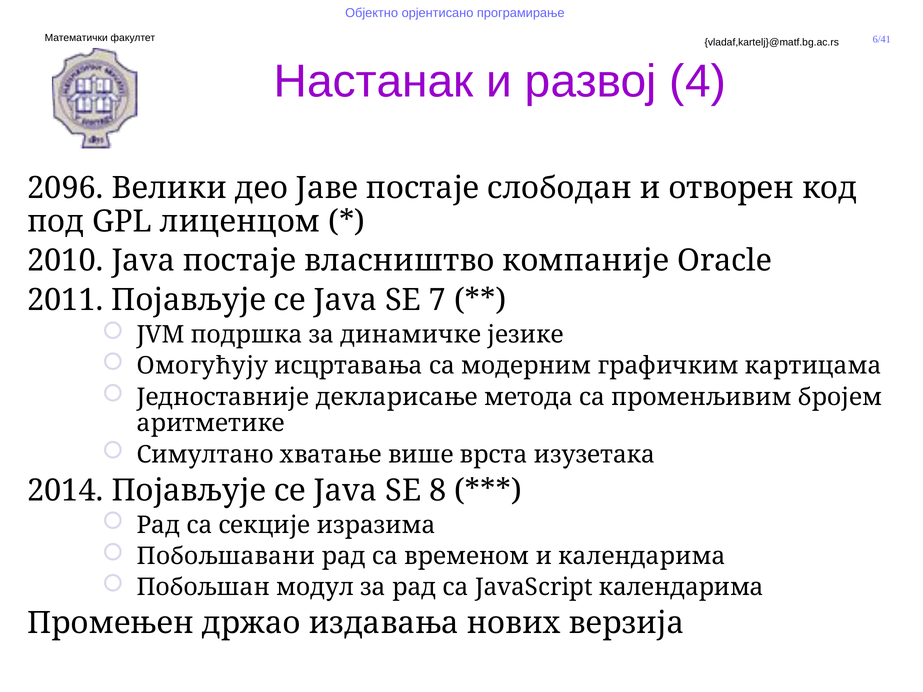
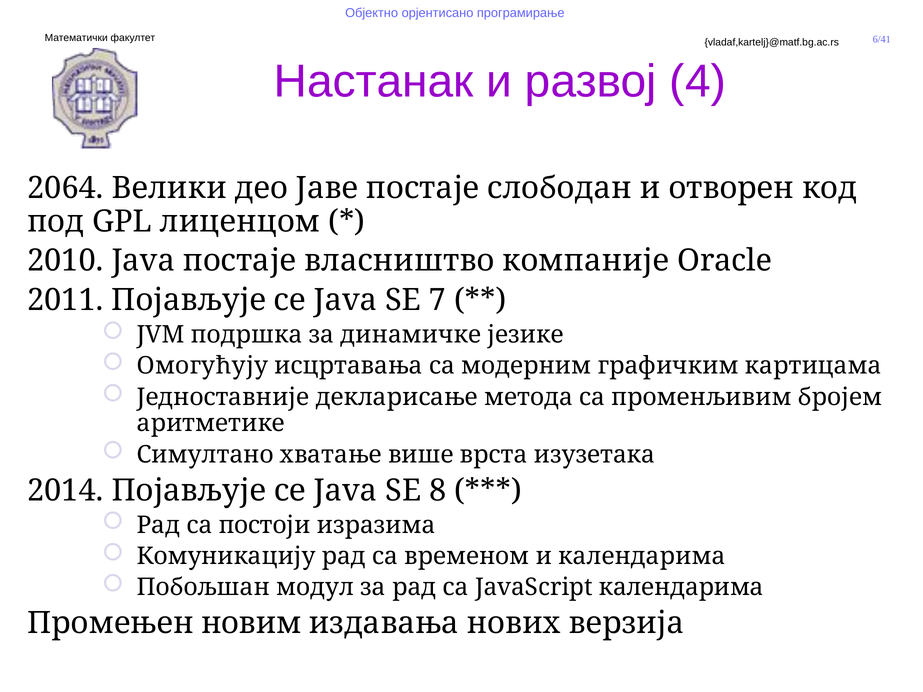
2096: 2096 -> 2064
секције: секције -> постоји
Побољшавани: Побољшавани -> Комуникацију
држао: држао -> новим
